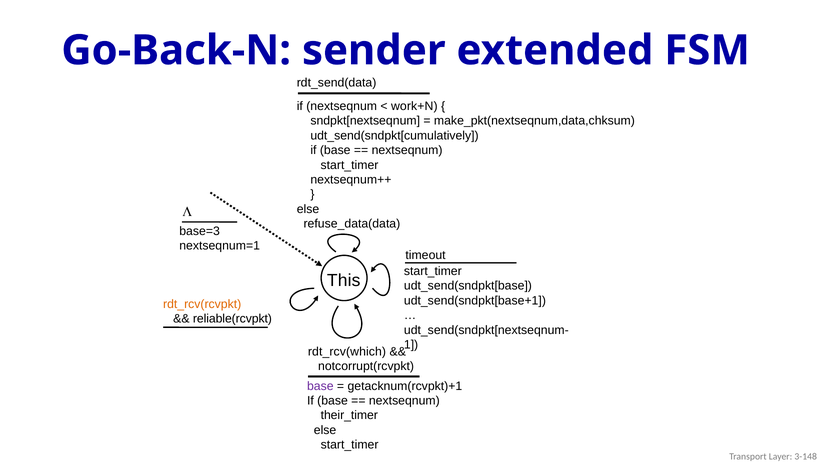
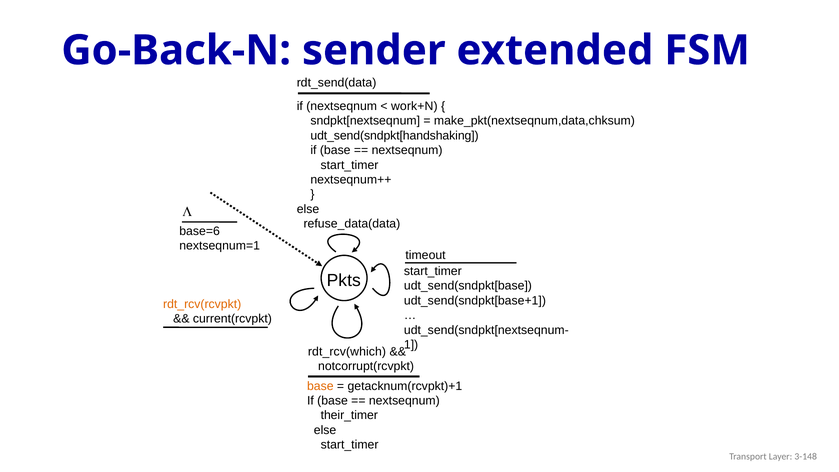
udt_send(sndpkt[cumulatively: udt_send(sndpkt[cumulatively -> udt_send(sndpkt[handshaking
base=3: base=3 -> base=6
This: This -> Pkts
reliable(rcvpkt: reliable(rcvpkt -> current(rcvpkt
base at (320, 386) colour: purple -> orange
